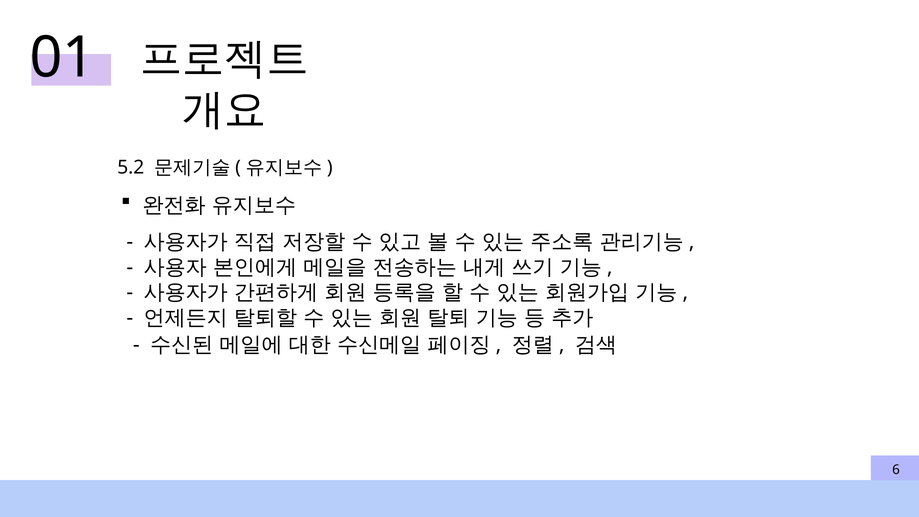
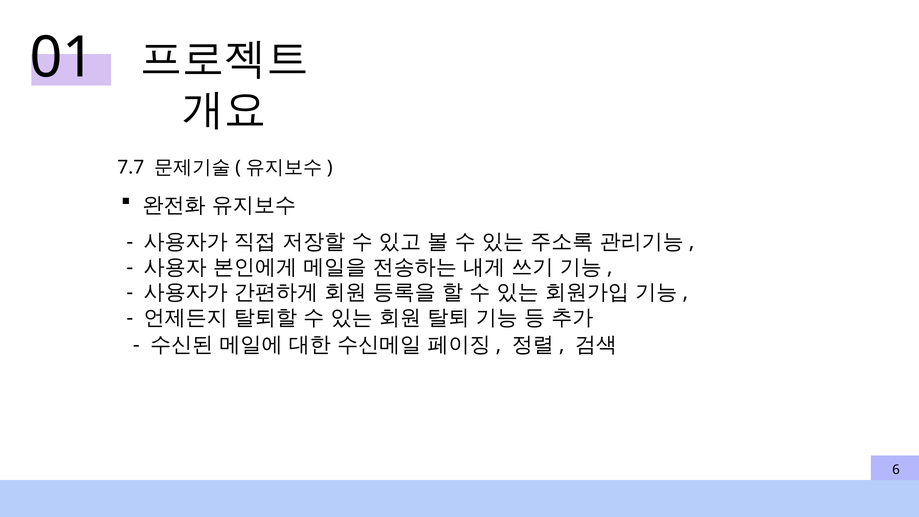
5.2: 5.2 -> 7.7
